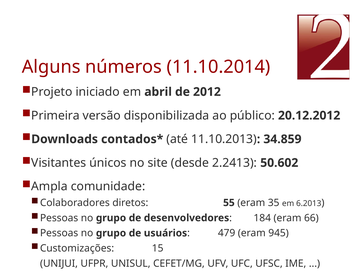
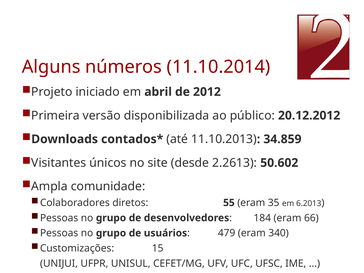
2.2413: 2.2413 -> 2.2613
945: 945 -> 340
